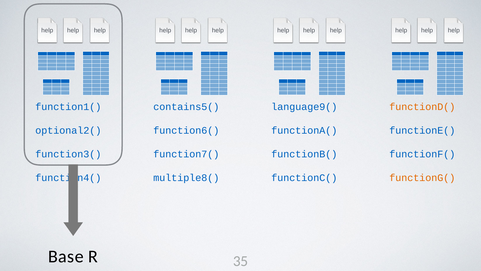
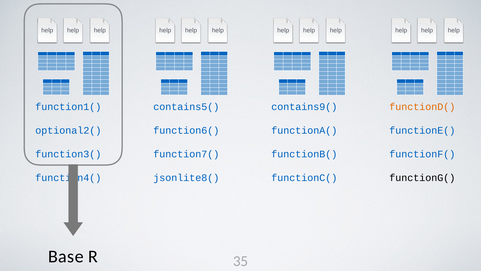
language9(: language9( -> contains9(
multiple8(: multiple8( -> jsonlite8(
functionG( colour: orange -> black
